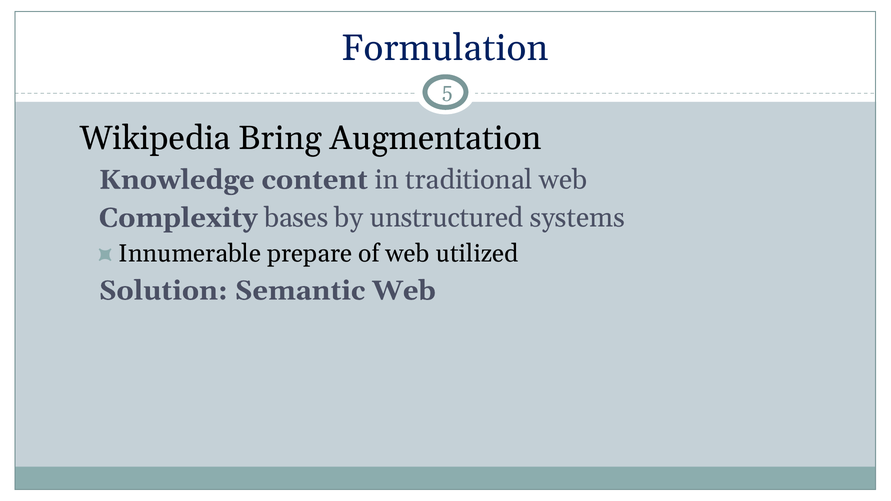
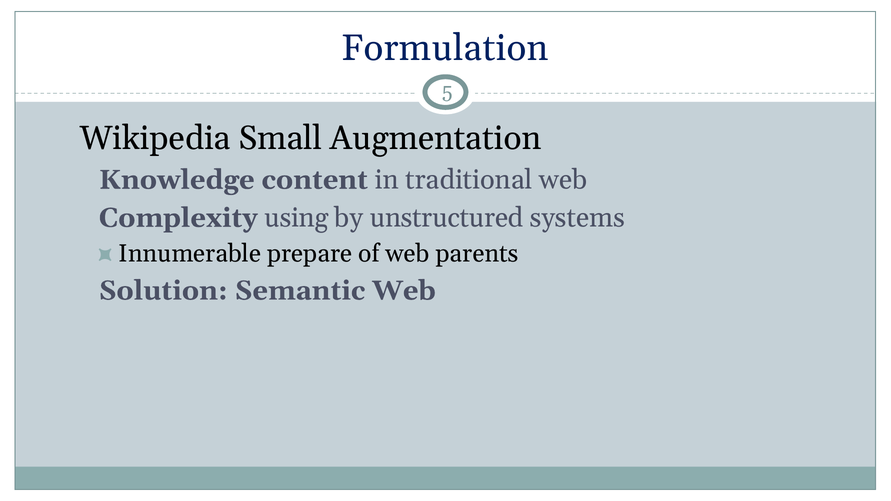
Bring: Bring -> Small
bases: bases -> using
utilized: utilized -> parents
